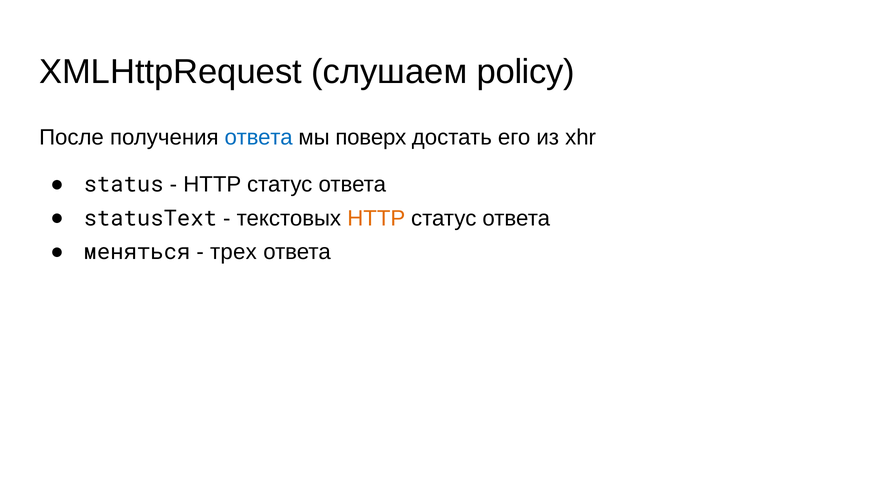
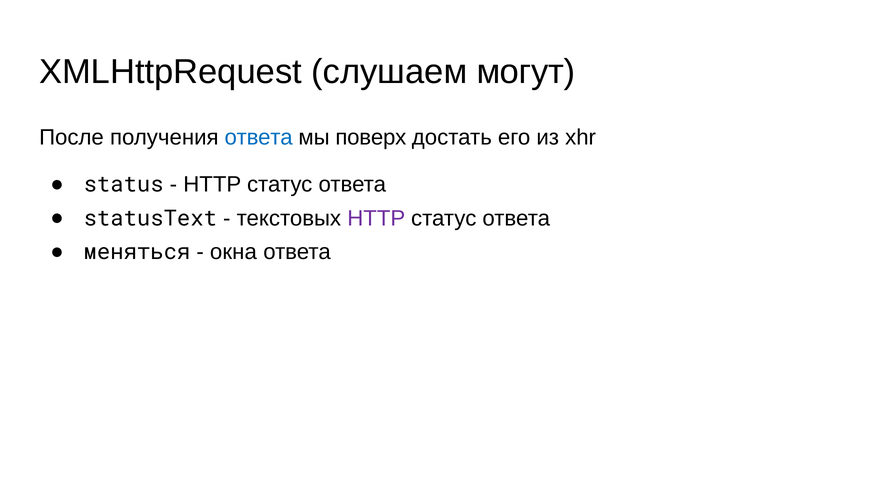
policy: policy -> могут
HTTP at (376, 218) colour: orange -> purple
трех: трех -> окна
